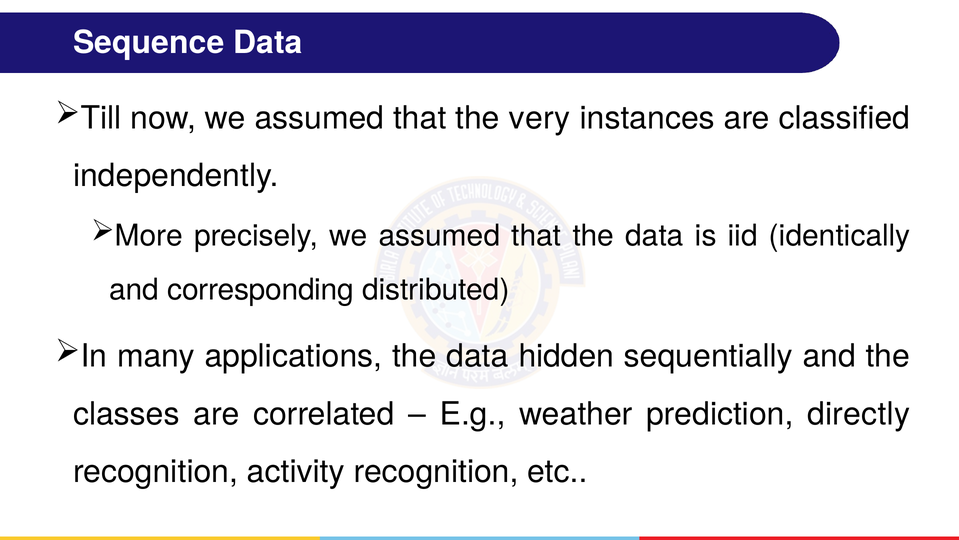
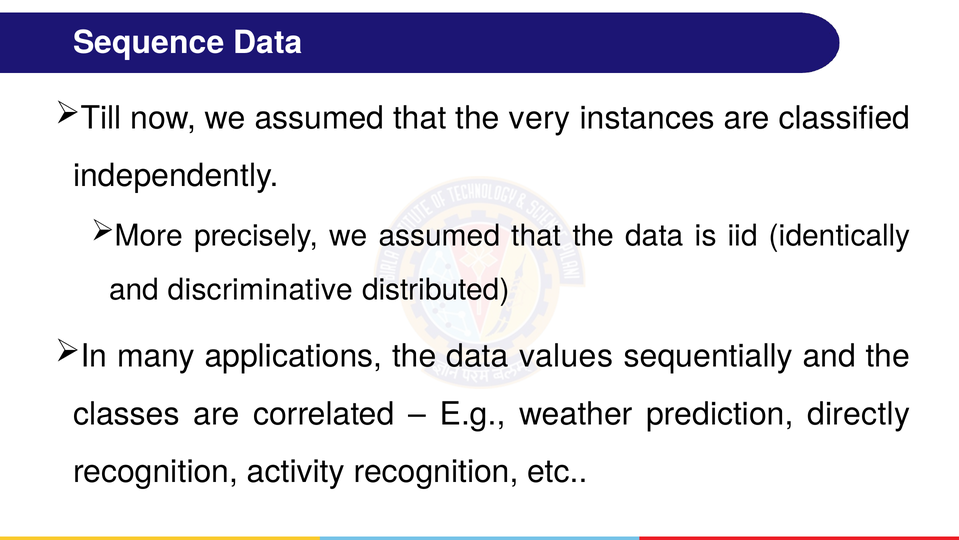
corresponding: corresponding -> discriminative
hidden: hidden -> values
